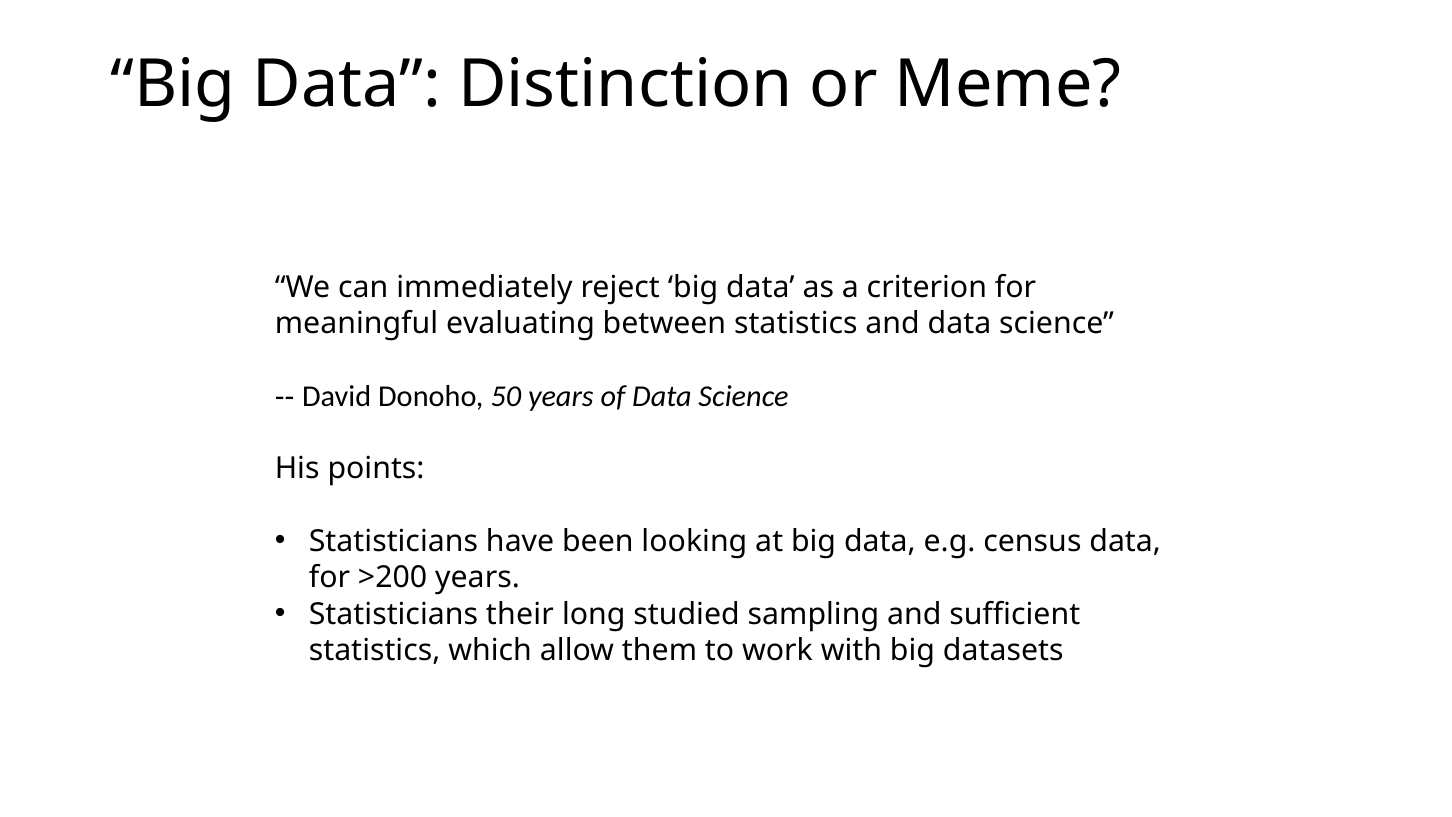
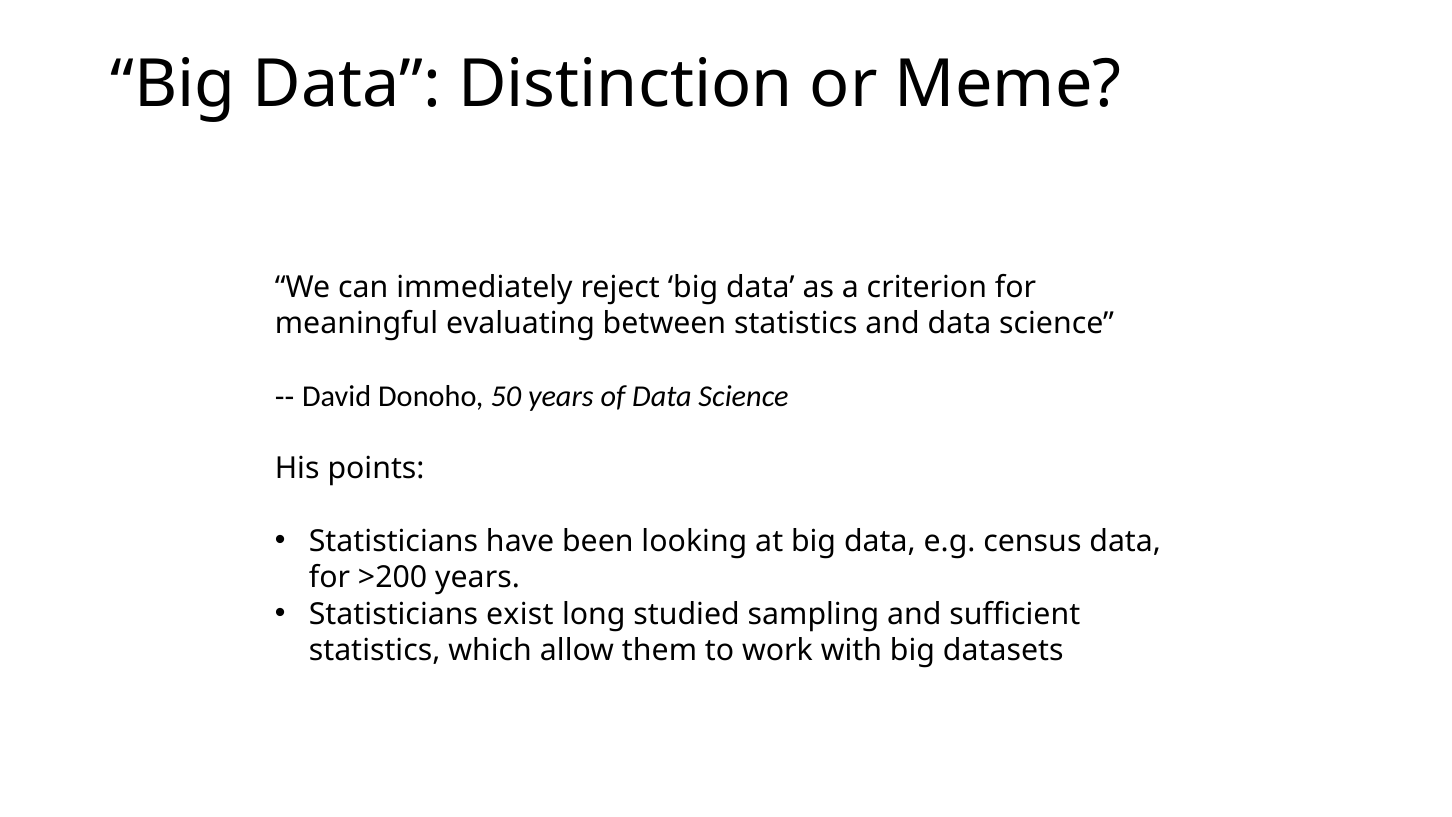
their: their -> exist
